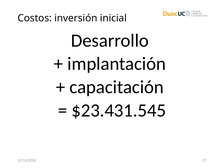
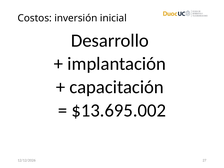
$23.431.545: $23.431.545 -> $13.695.002
